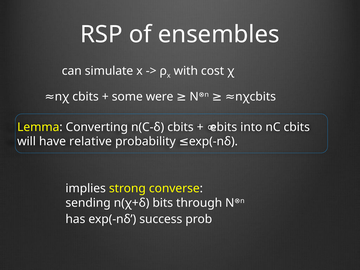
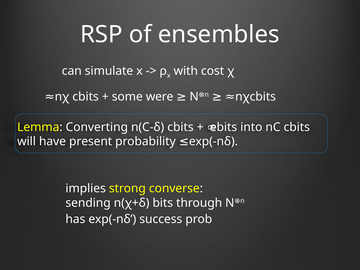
relative: relative -> present
